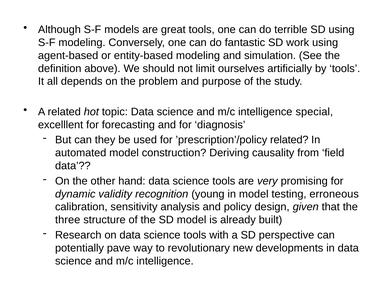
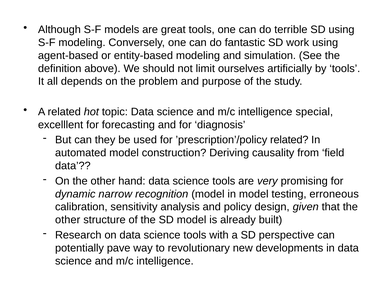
validity: validity -> narrow
recognition young: young -> model
three at (68, 220): three -> other
